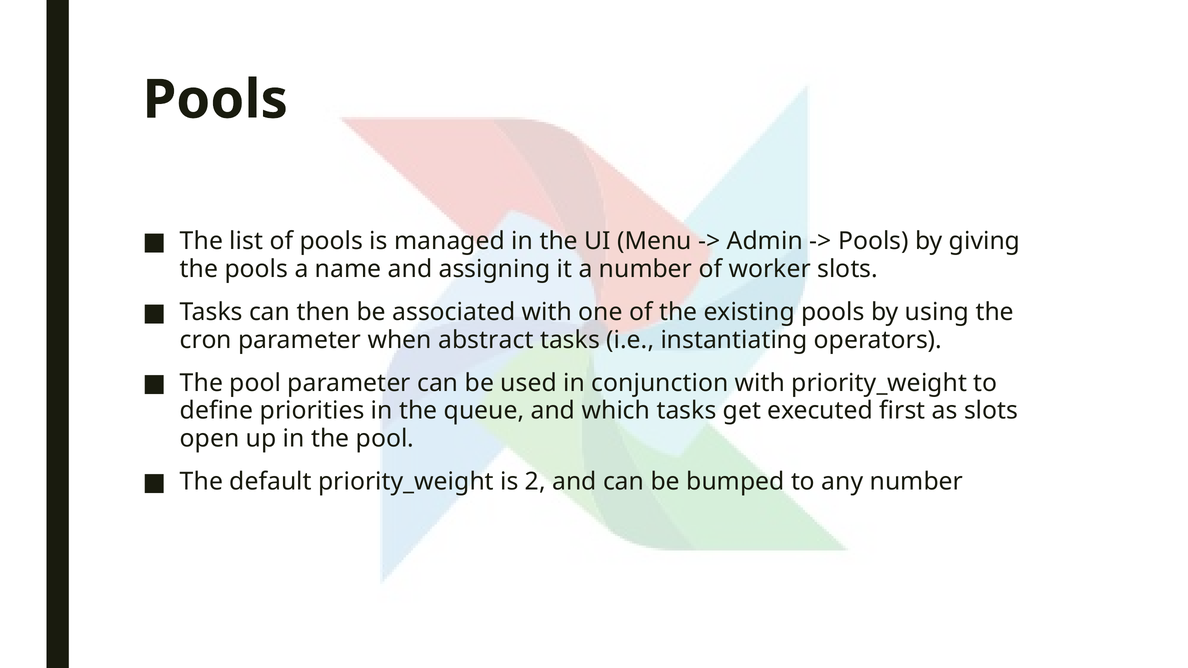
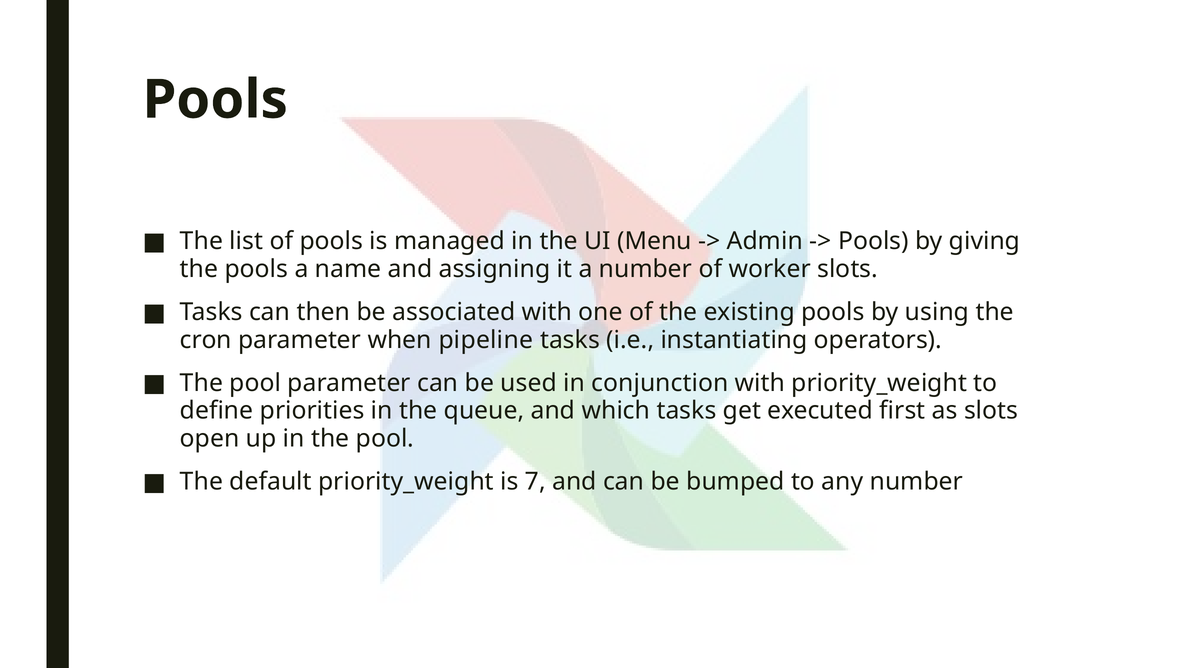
abstract: abstract -> pipeline
2: 2 -> 7
